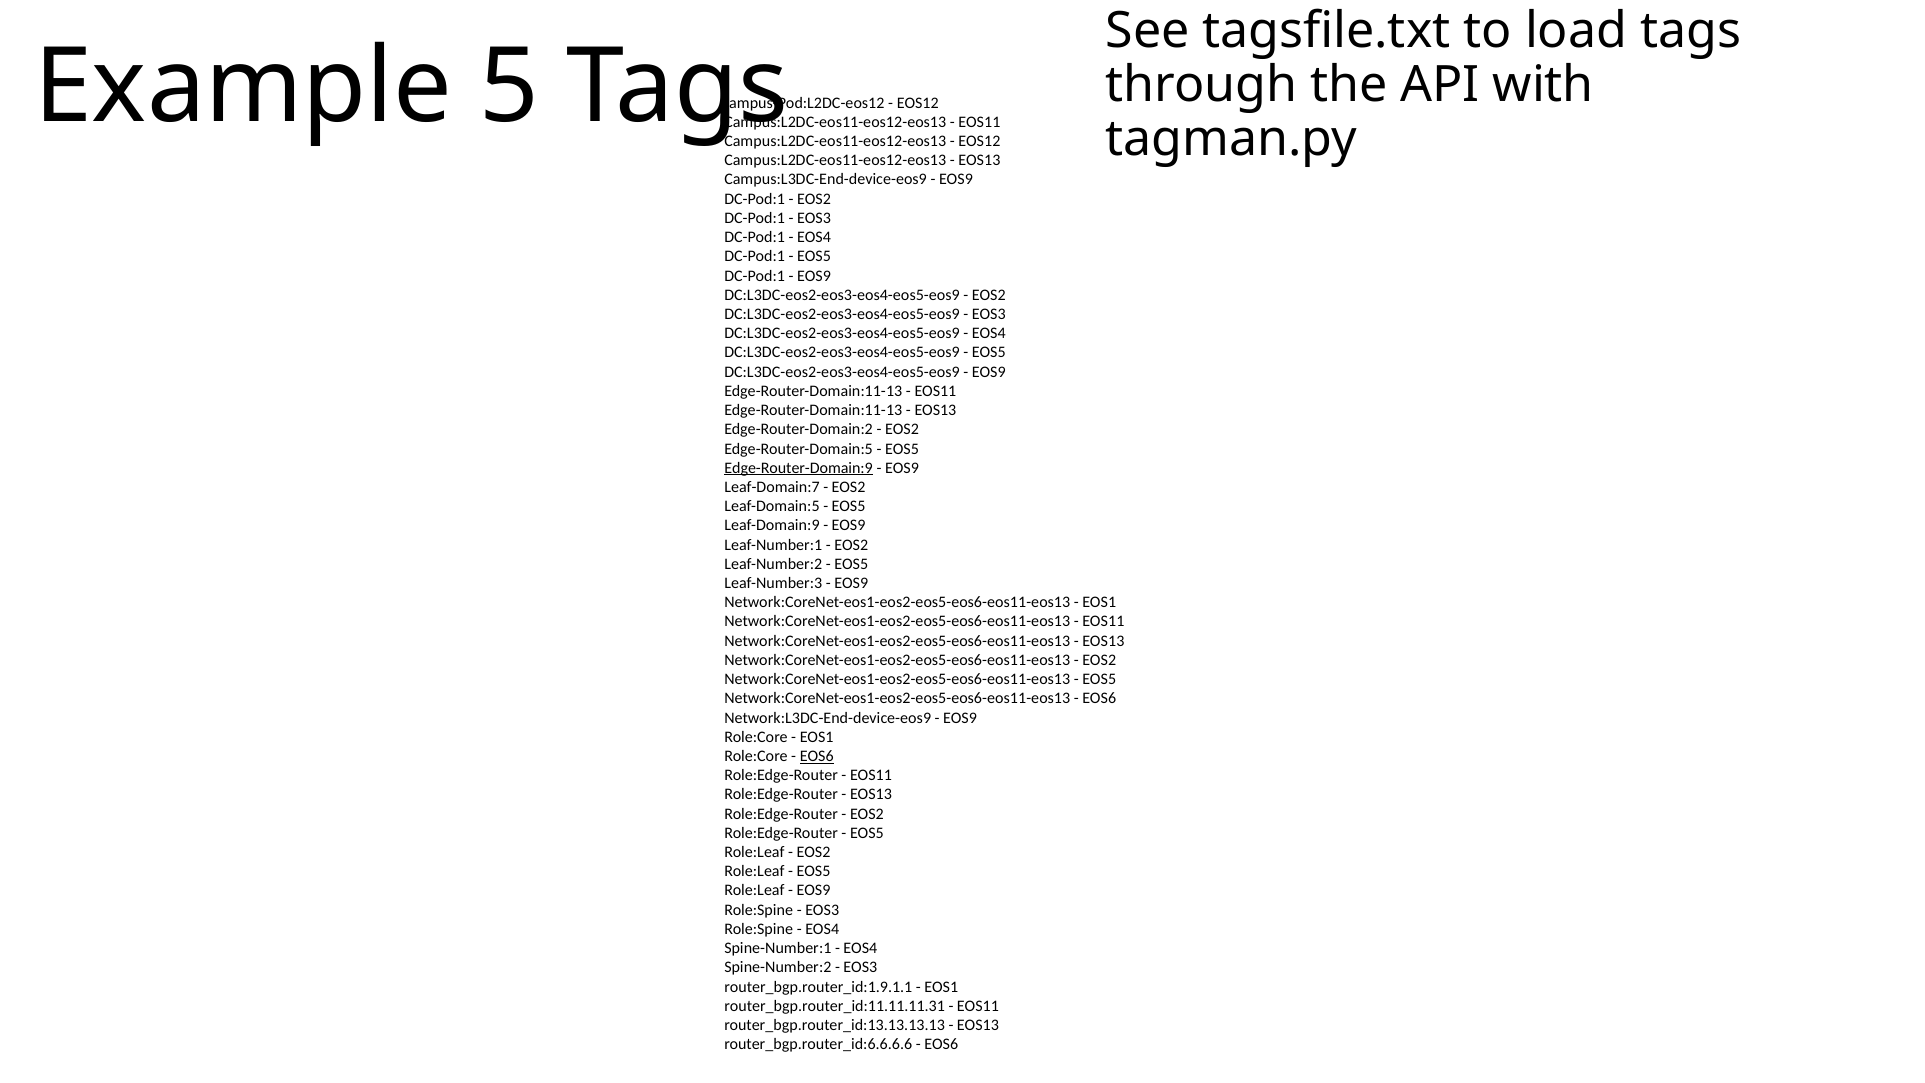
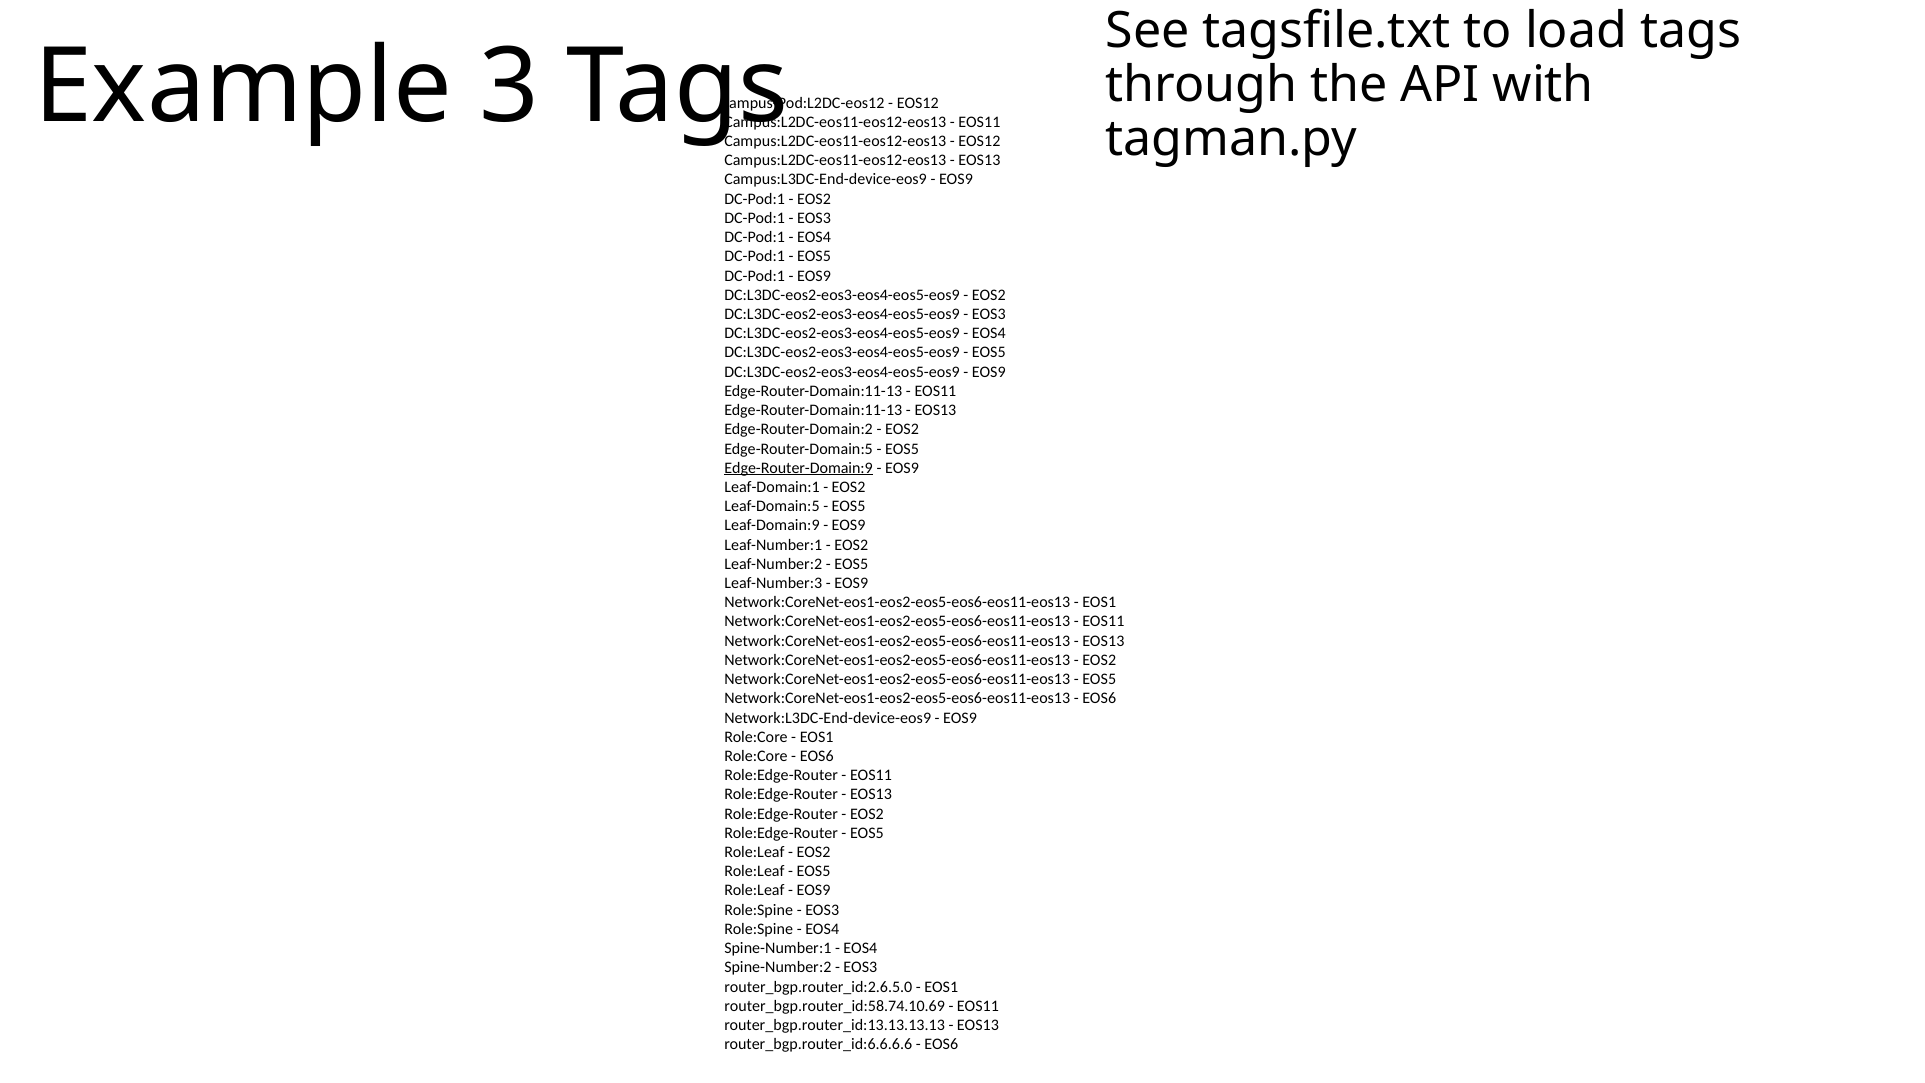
5: 5 -> 3
Leaf-Domain:7: Leaf-Domain:7 -> Leaf-Domain:1
EOS6 at (817, 756) underline: present -> none
router_bgp.router_id:1.9.1.1: router_bgp.router_id:1.9.1.1 -> router_bgp.router_id:2.6.5.0
router_bgp.router_id:11.11.11.31: router_bgp.router_id:11.11.11.31 -> router_bgp.router_id:58.74.10.69
